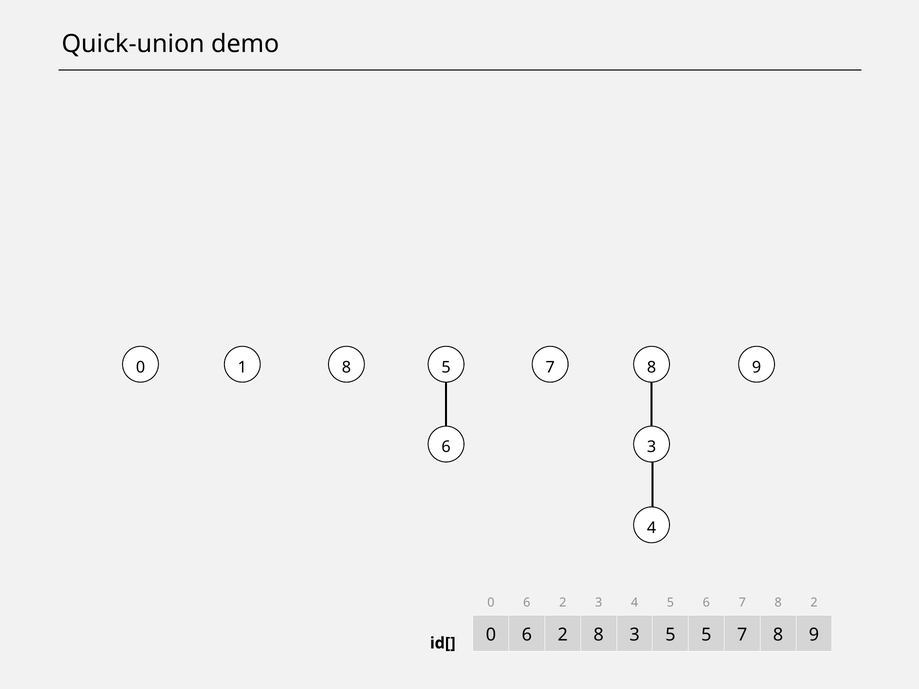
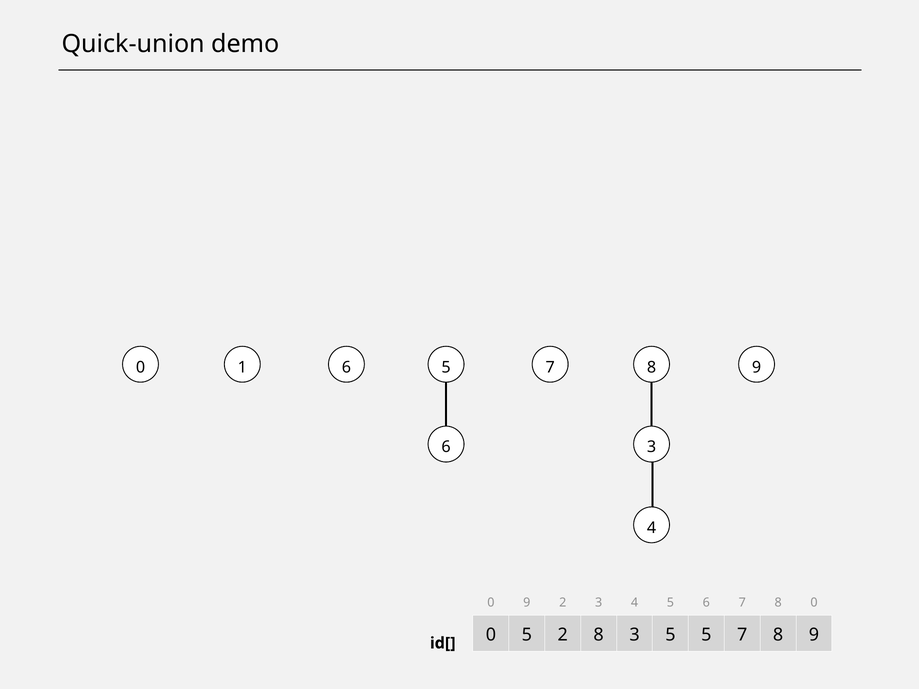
1 8: 8 -> 6
6 at (527, 603): 6 -> 9
2 at (814, 603): 2 -> 0
6 at (527, 635): 6 -> 5
